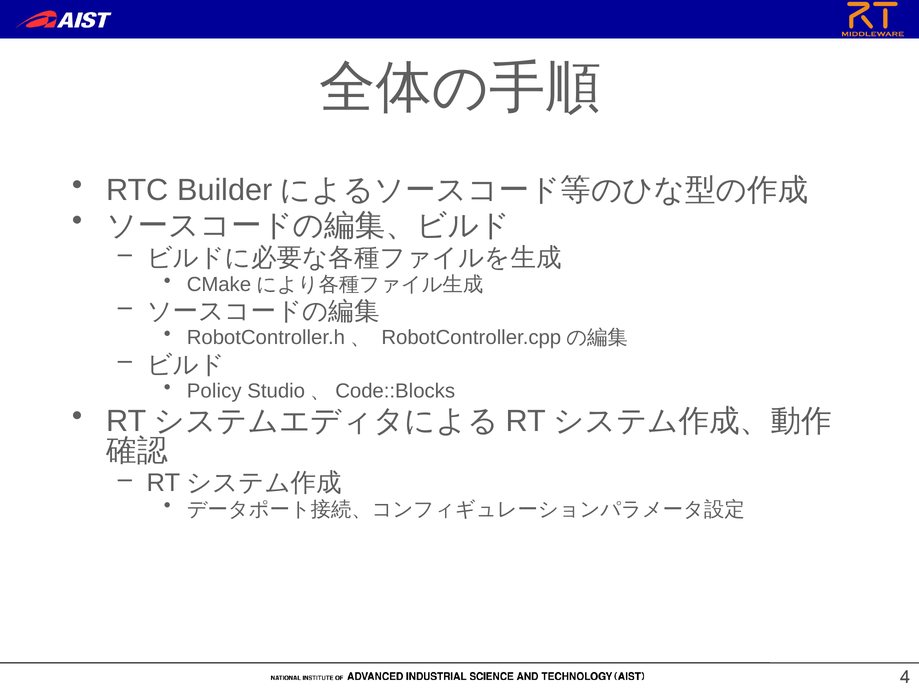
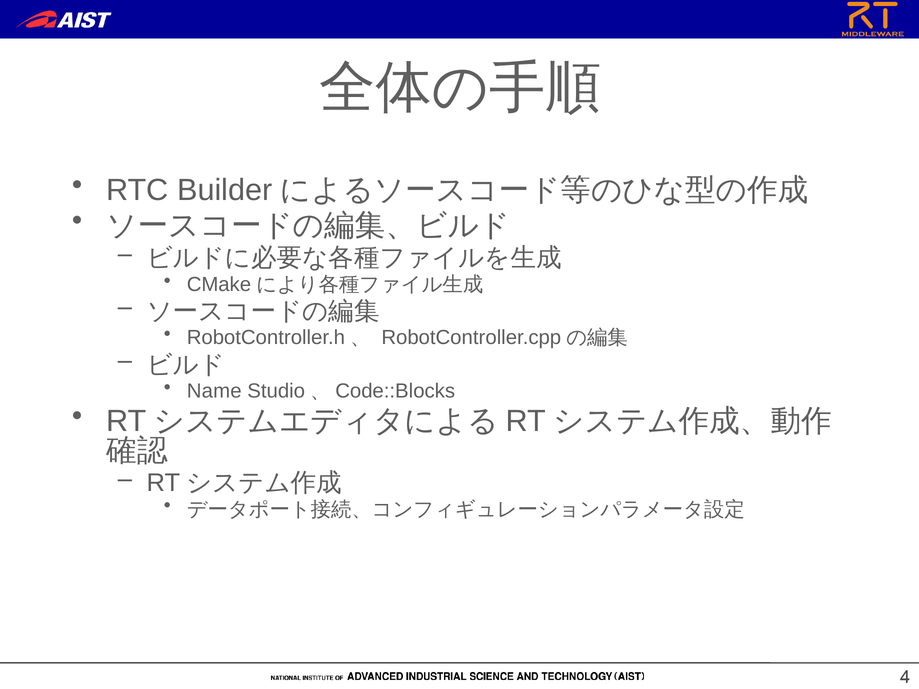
Policy: Policy -> Name
